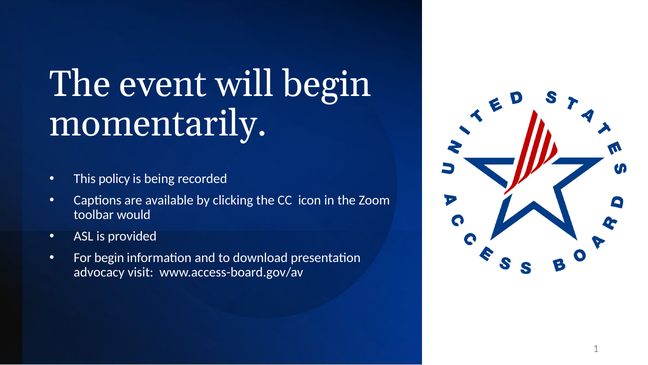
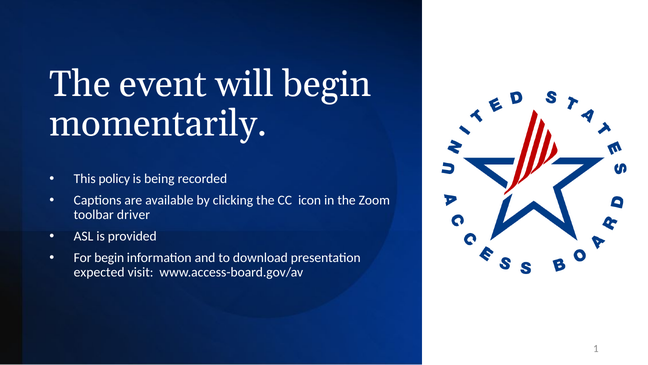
would: would -> driver
advocacy: advocacy -> expected
